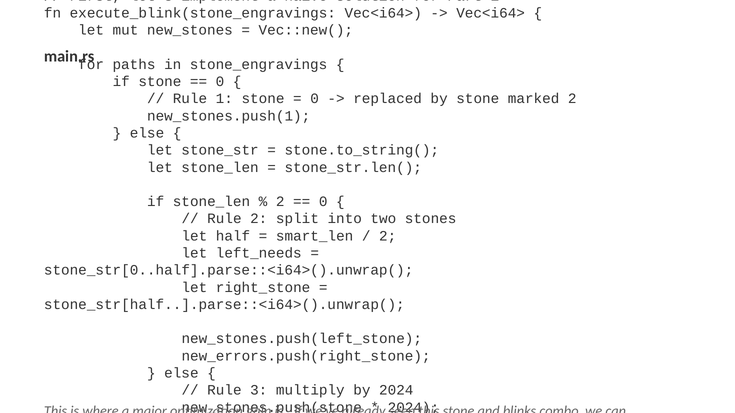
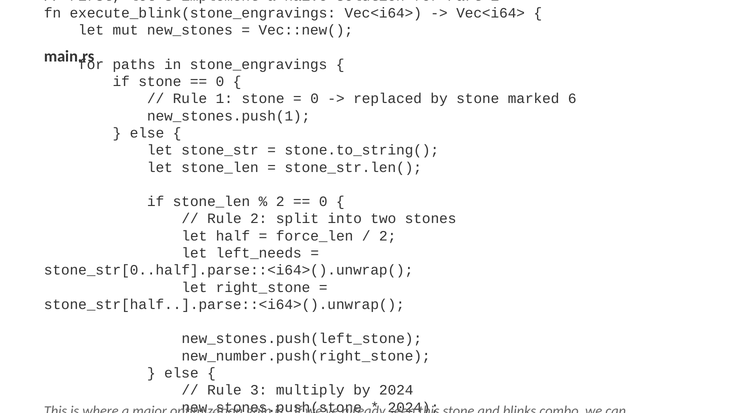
marked 2: 2 -> 6
smart_len: smart_len -> force_len
new_errors.push(right_stone: new_errors.push(right_stone -> new_number.push(right_stone
